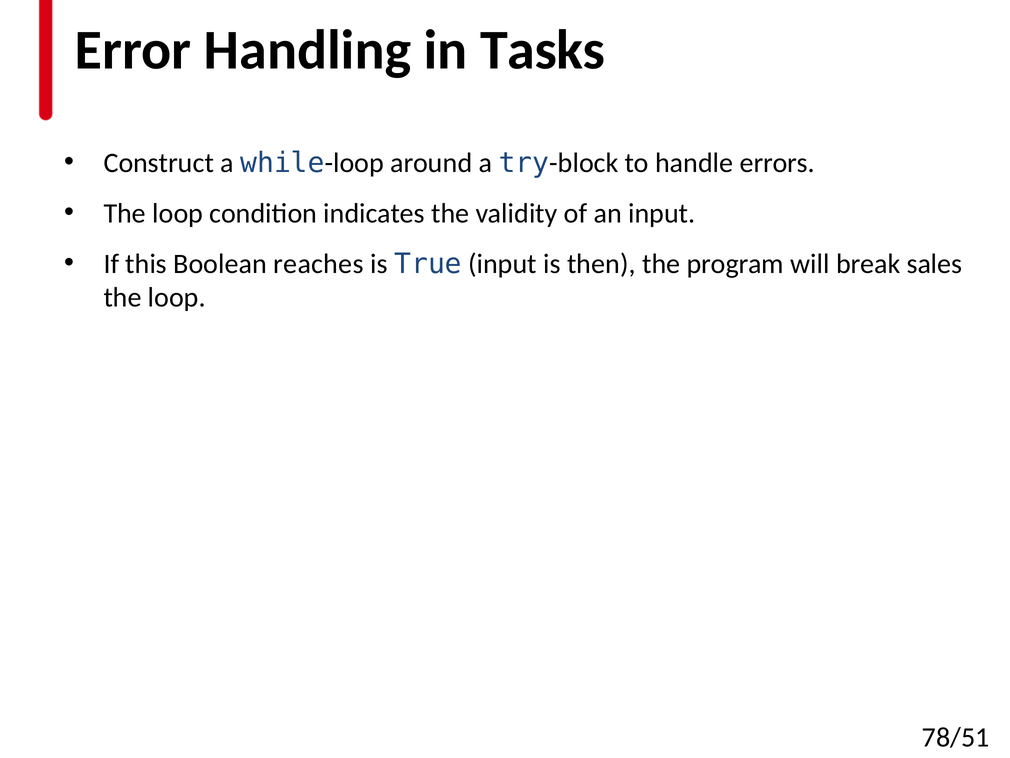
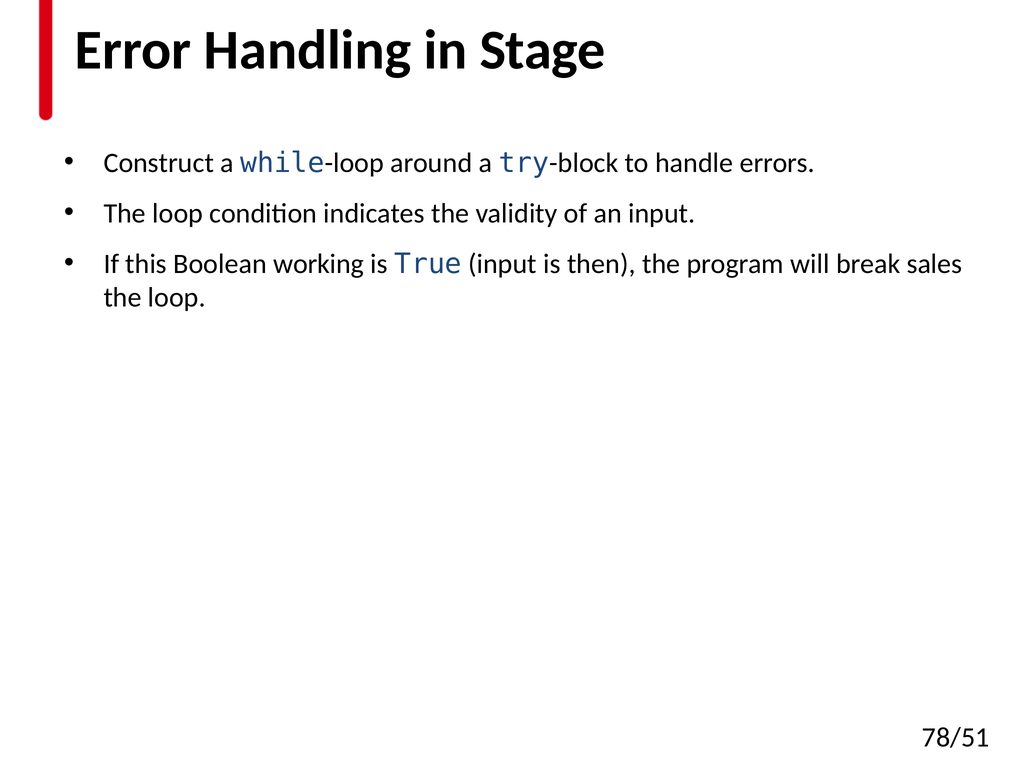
Tasks: Tasks -> Stage
reaches: reaches -> working
